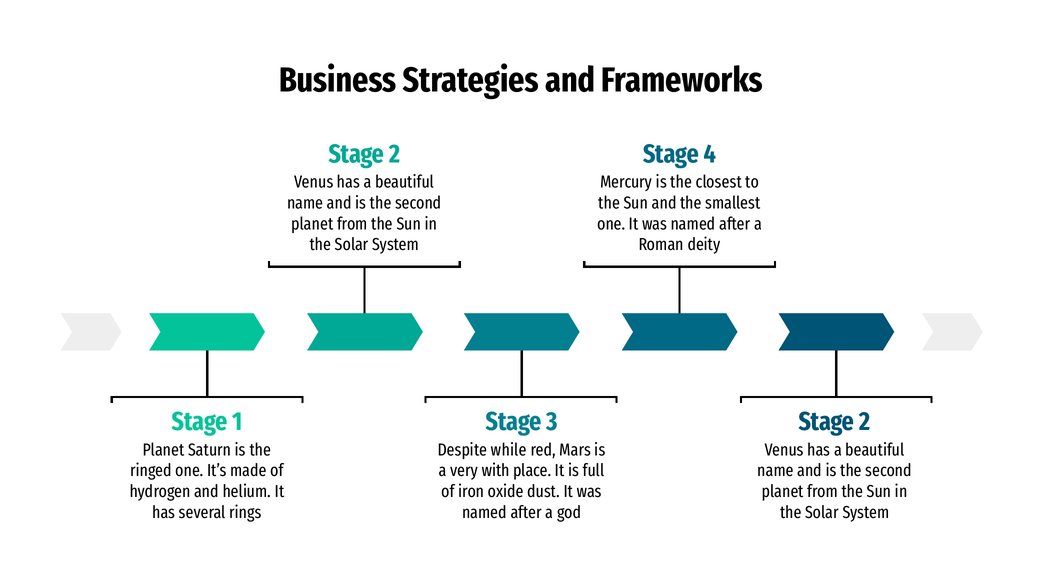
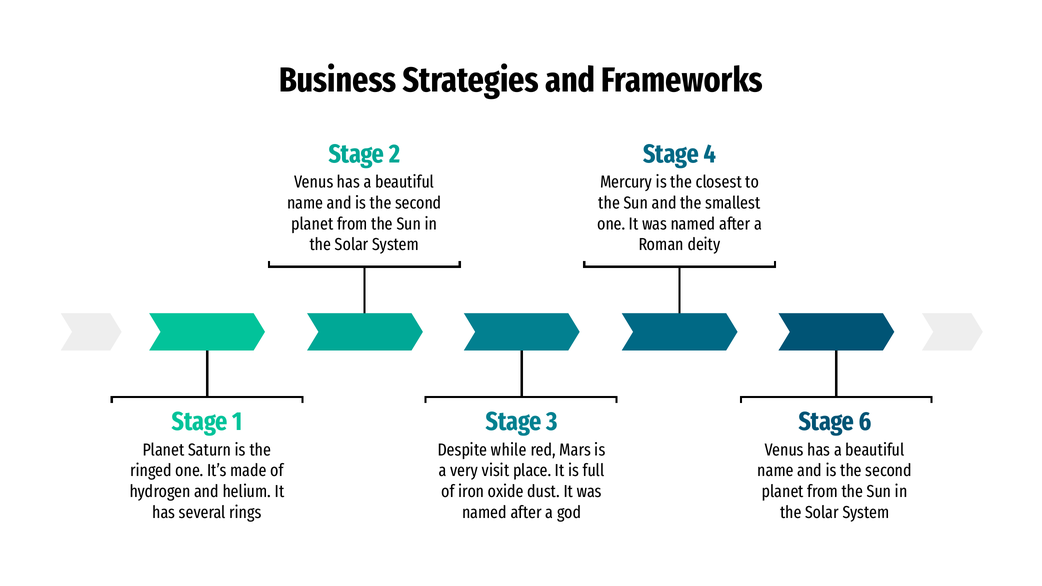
2 at (865, 422): 2 -> 6
with: with -> visit
